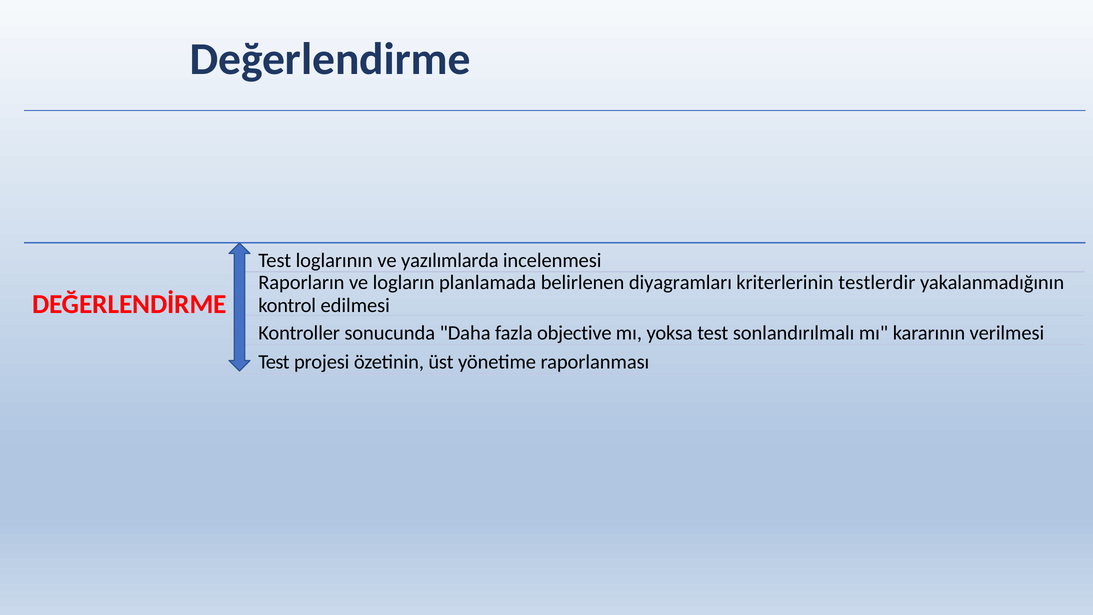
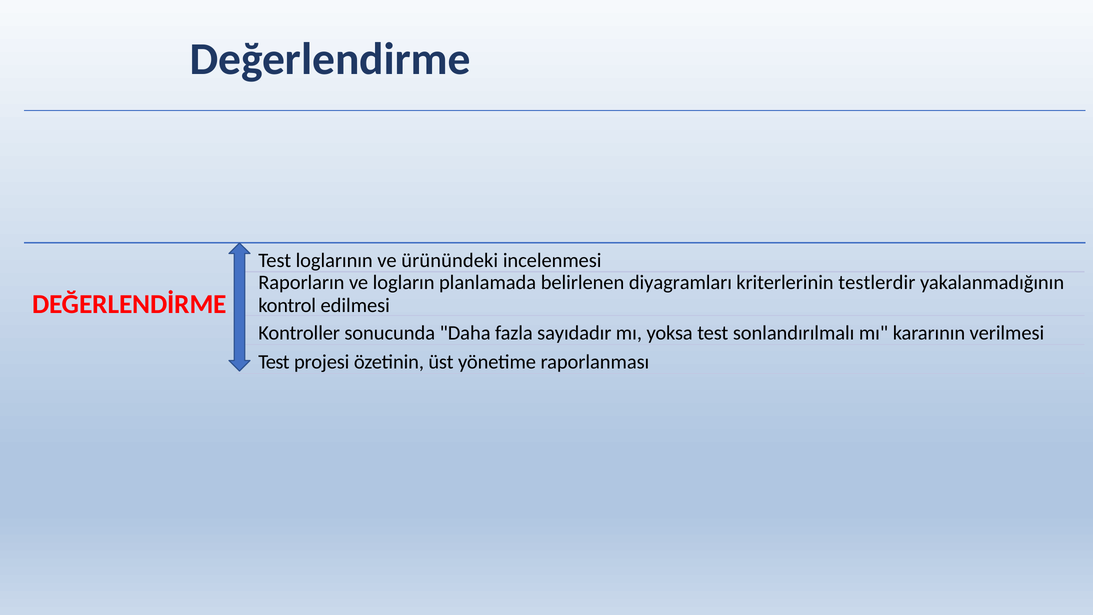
yazılımlarda: yazılımlarda -> ürünündeki
objective: objective -> sayıdadır
